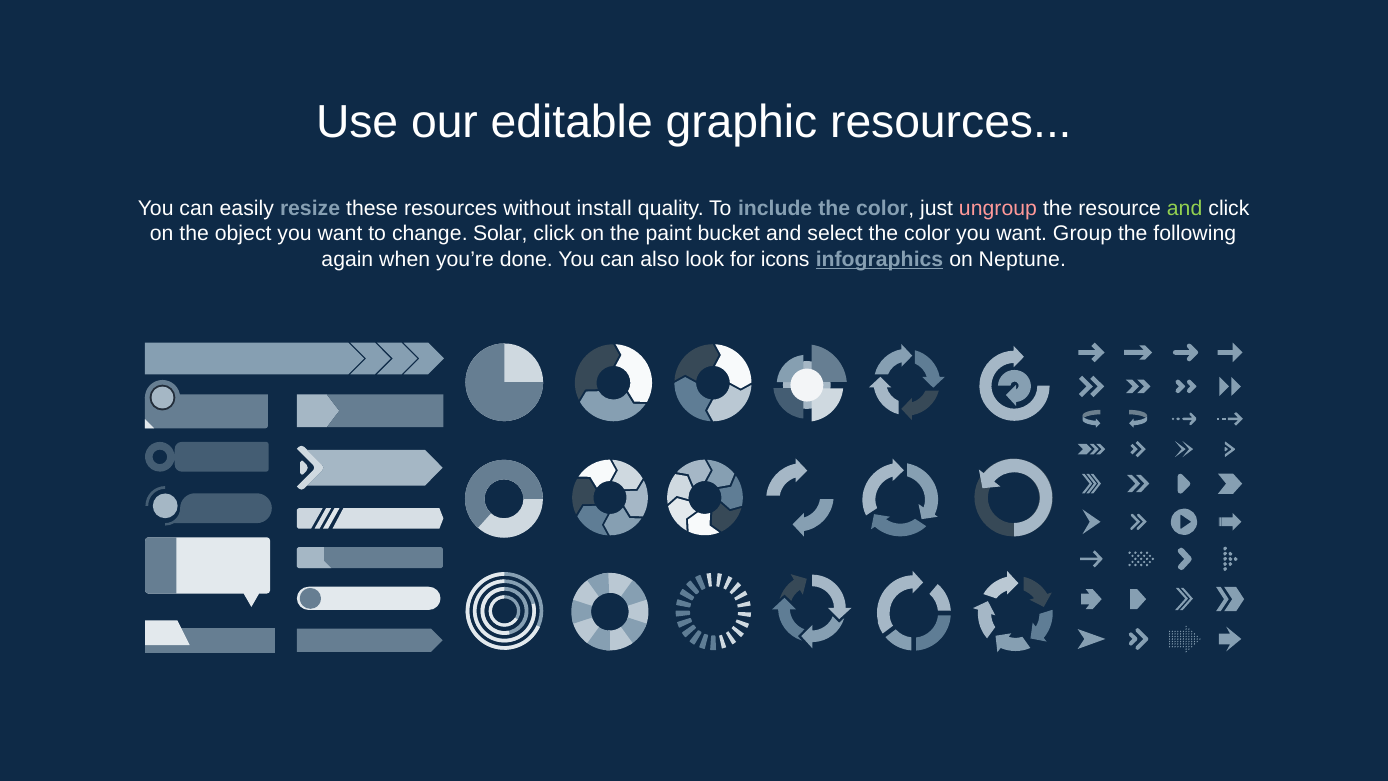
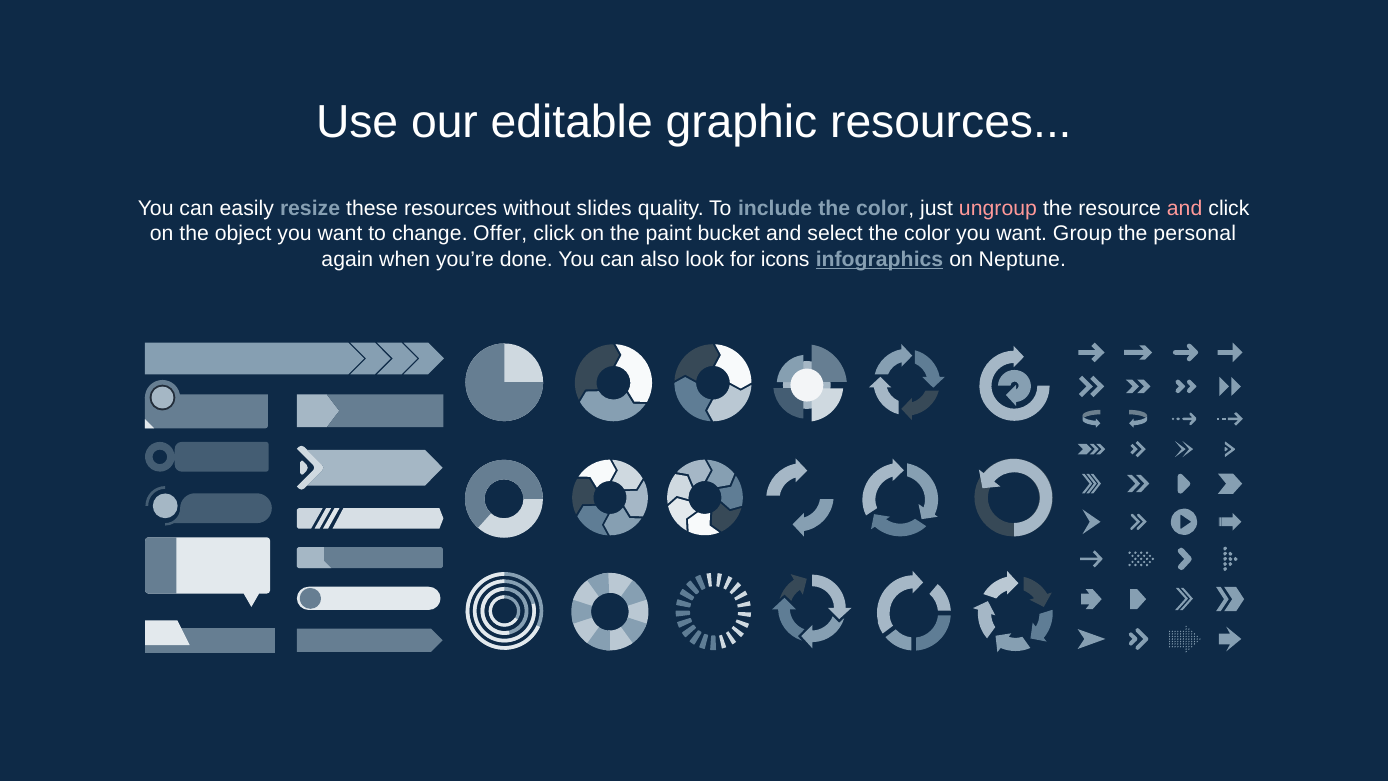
install: install -> slides
and at (1185, 208) colour: light green -> pink
Solar: Solar -> Offer
following: following -> personal
